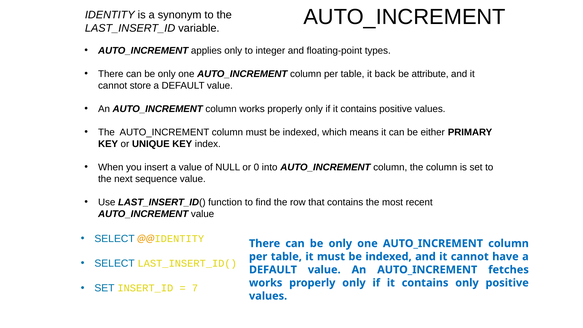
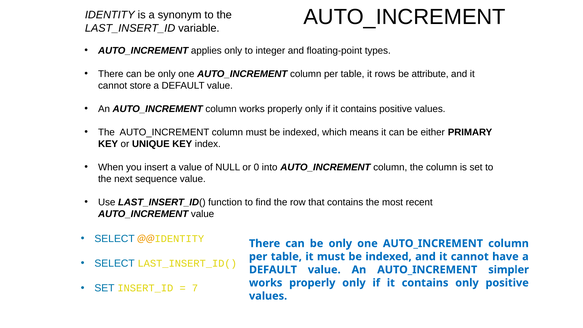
back: back -> rows
fetches: fetches -> simpler
